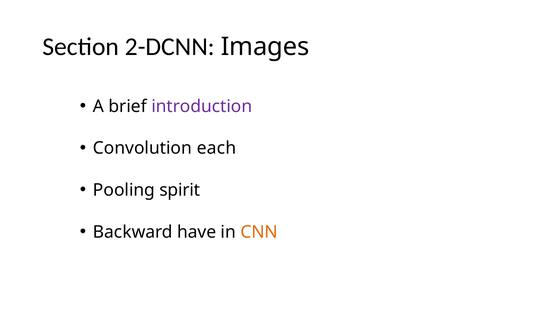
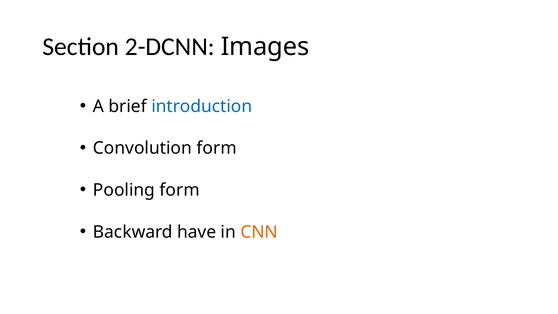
introduction colour: purple -> blue
Convolution each: each -> form
Pooling spirit: spirit -> form
